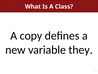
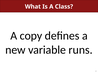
they: they -> runs
